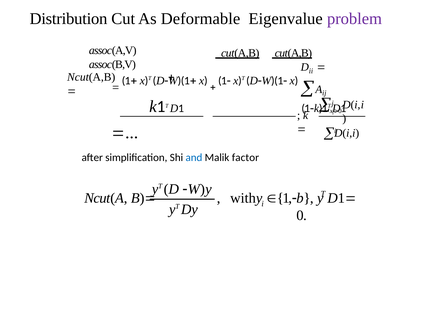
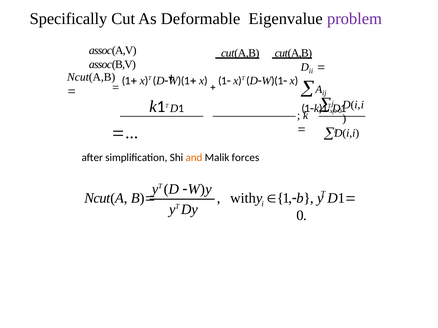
Distribution: Distribution -> Specifically
and colour: blue -> orange
factor: factor -> forces
